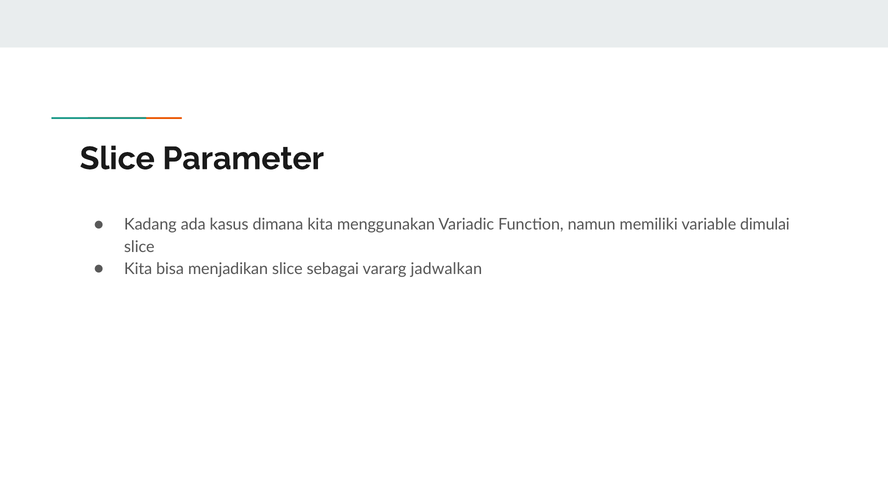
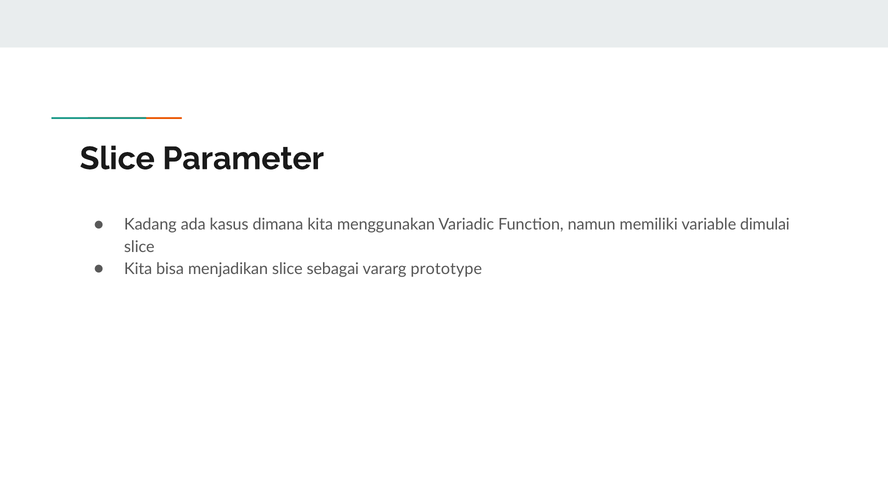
jadwalkan: jadwalkan -> prototype
